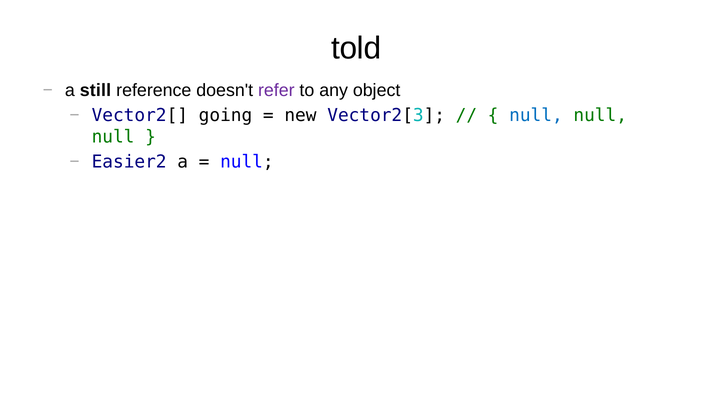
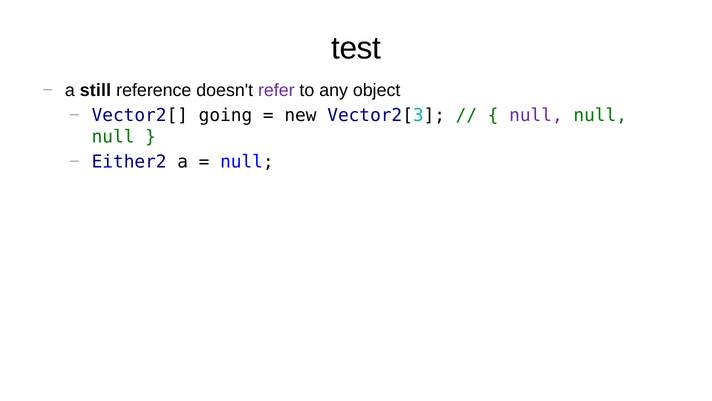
told: told -> test
null at (536, 115) colour: blue -> purple
Easier2: Easier2 -> Either2
